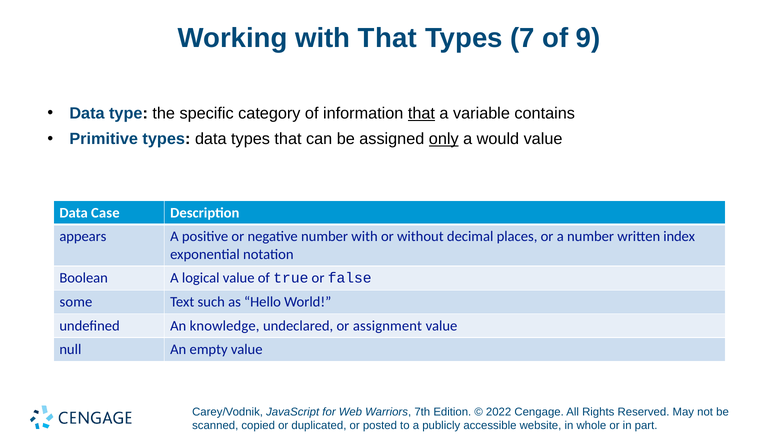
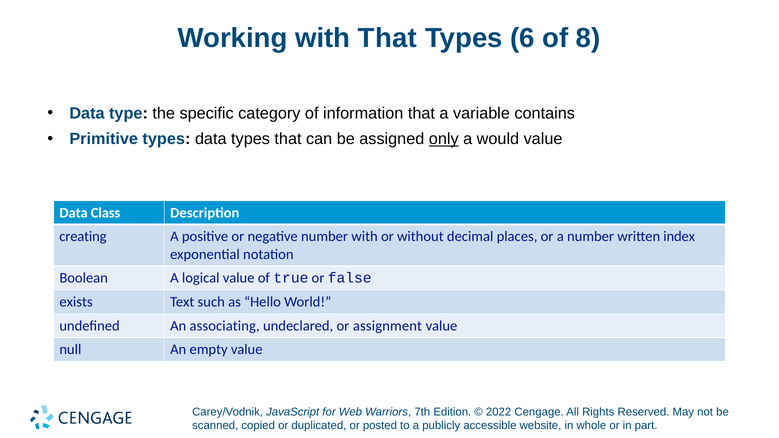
7: 7 -> 6
9: 9 -> 8
that at (421, 113) underline: present -> none
Case: Case -> Class
appears: appears -> creating
some: some -> exists
knowledge: knowledge -> associating
